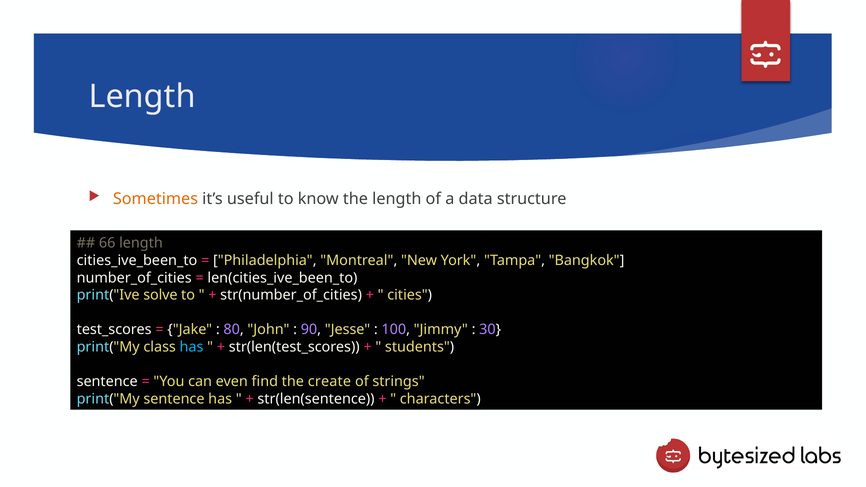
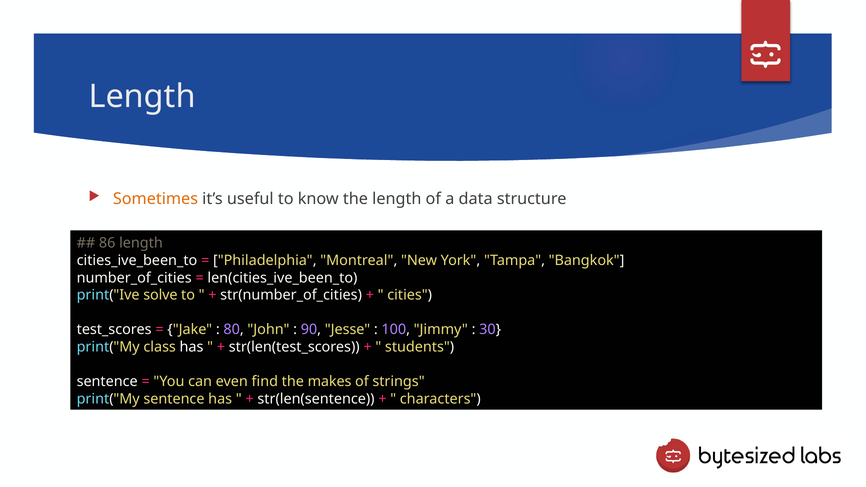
66: 66 -> 86
has at (192, 347) colour: light blue -> white
create: create -> makes
